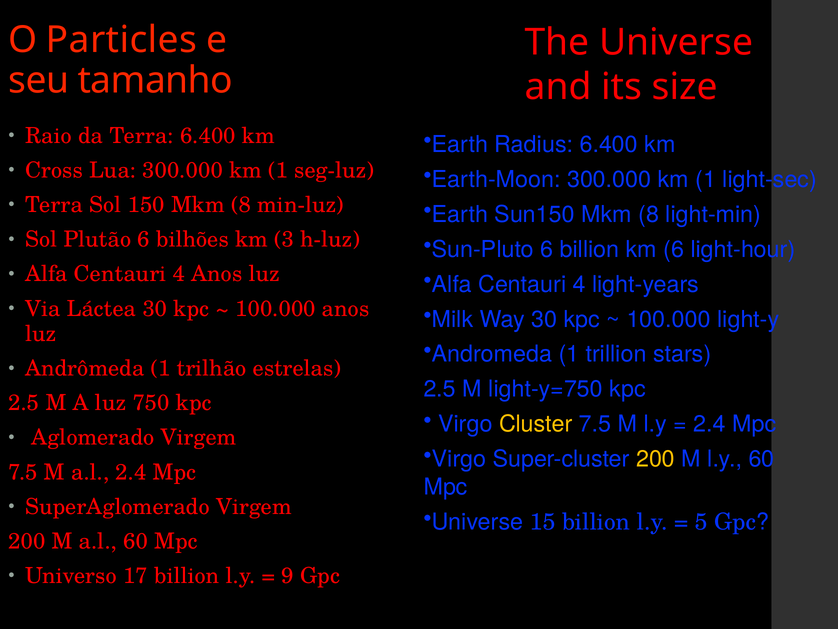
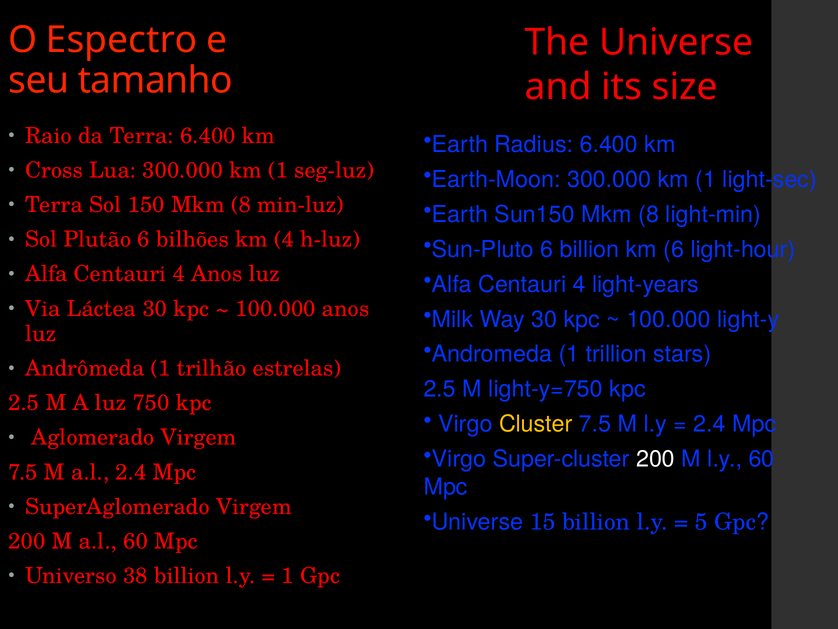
Particles: Particles -> Espectro
km 3: 3 -> 4
200 at (656, 459) colour: yellow -> white
17: 17 -> 38
9 at (288, 575): 9 -> 1
